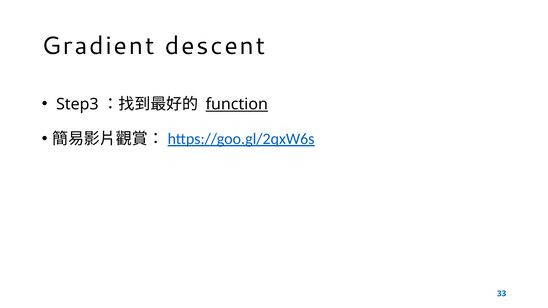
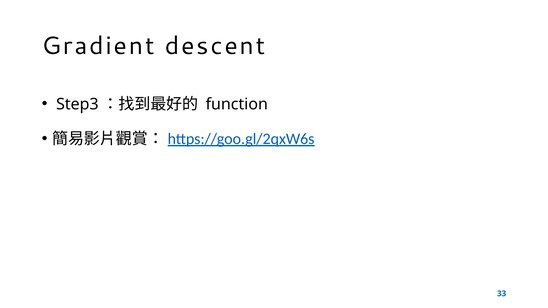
function underline: present -> none
